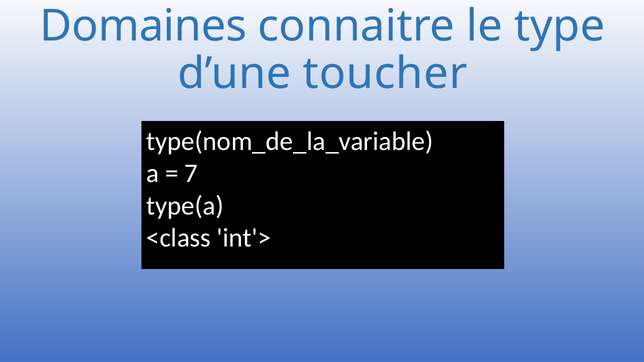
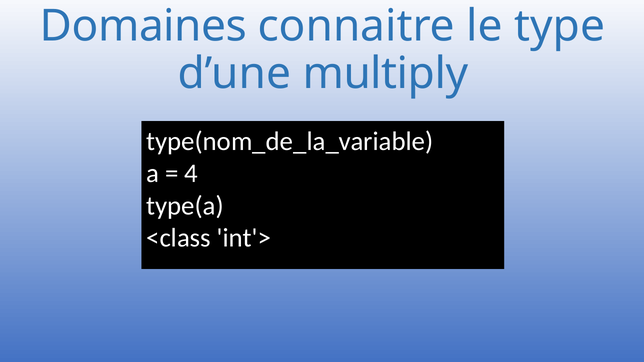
toucher: toucher -> multiply
7: 7 -> 4
